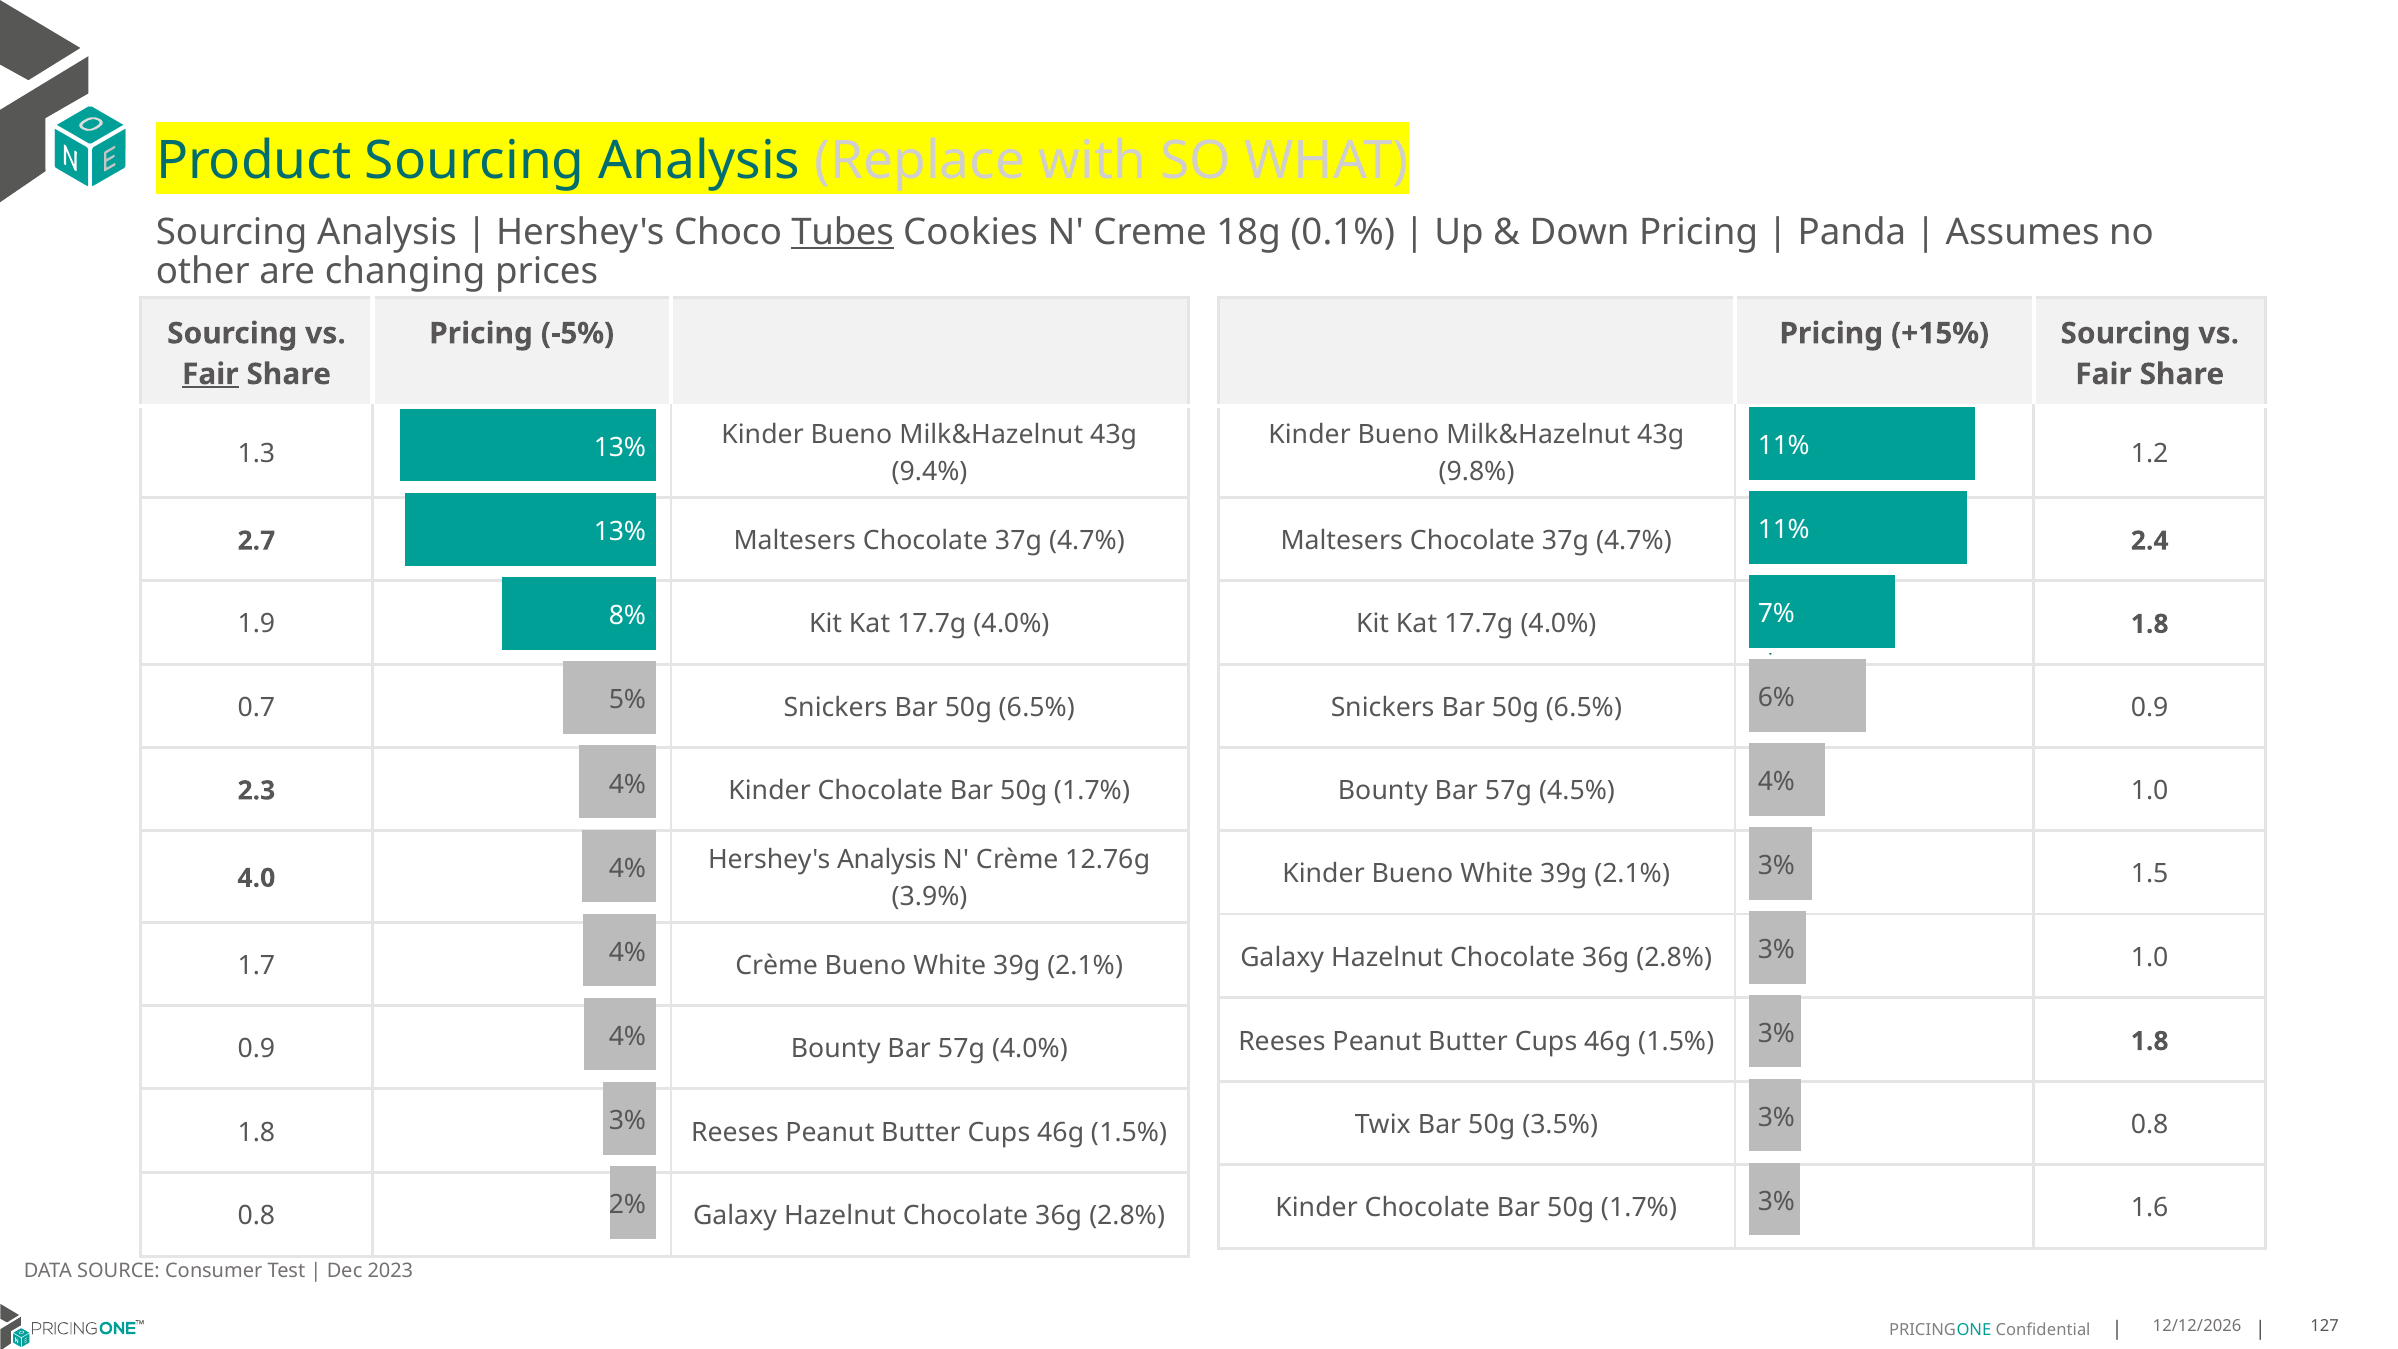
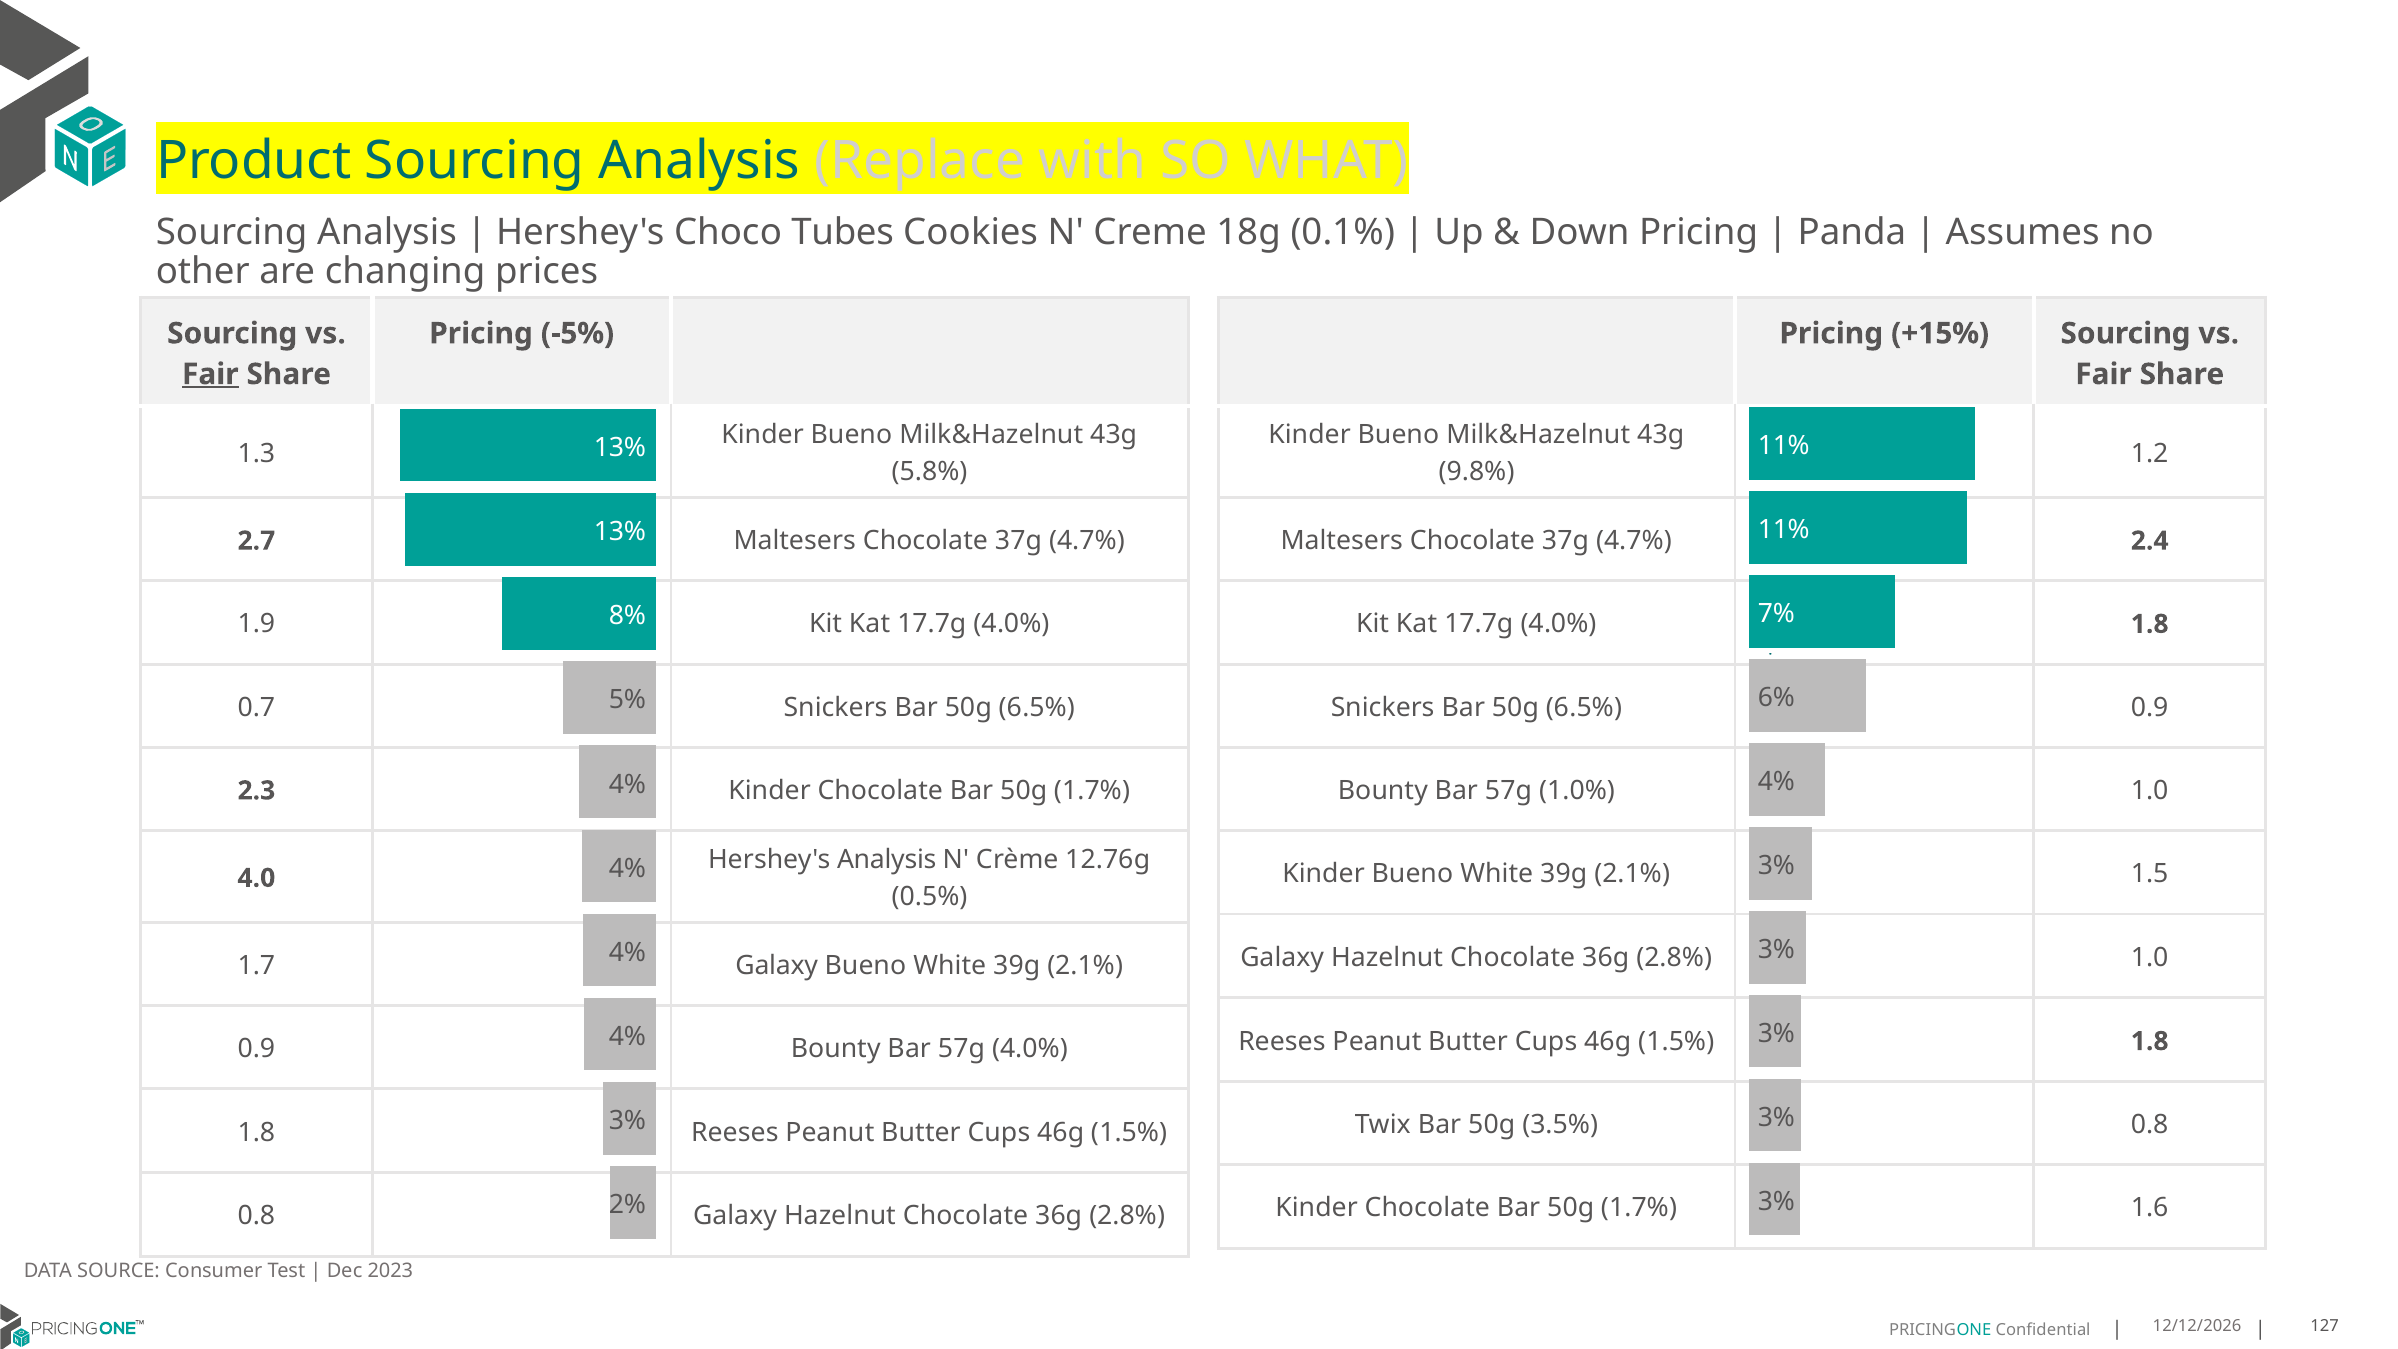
Tubes underline: present -> none
9.4%: 9.4% -> 5.8%
4.5%: 4.5% -> 1.0%
3.9%: 3.9% -> 0.5%
1.7 Crème: Crème -> Galaxy
